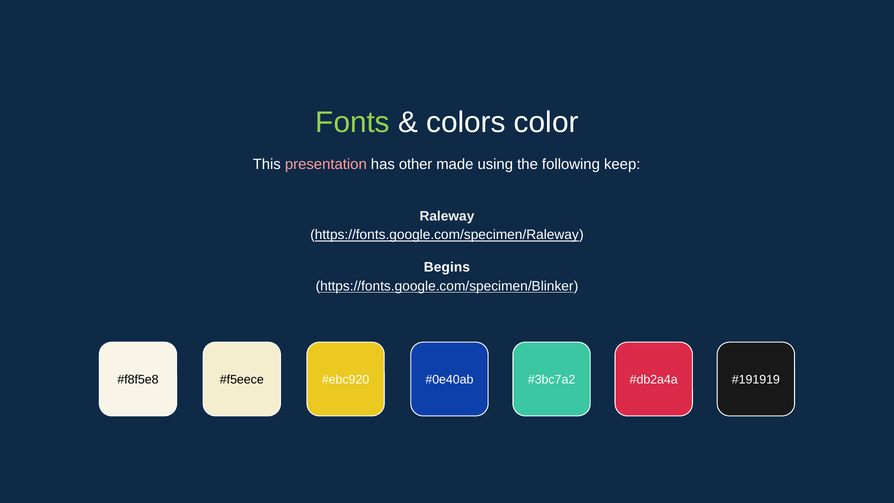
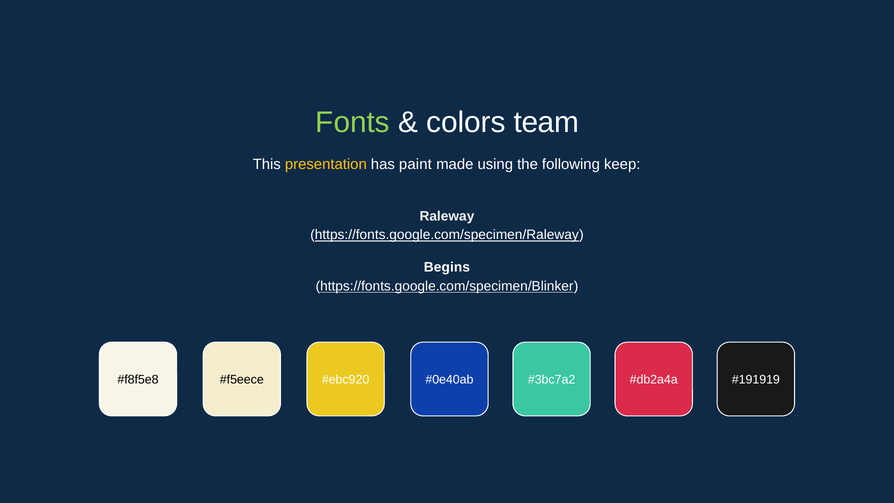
color: color -> team
presentation colour: pink -> yellow
other: other -> paint
